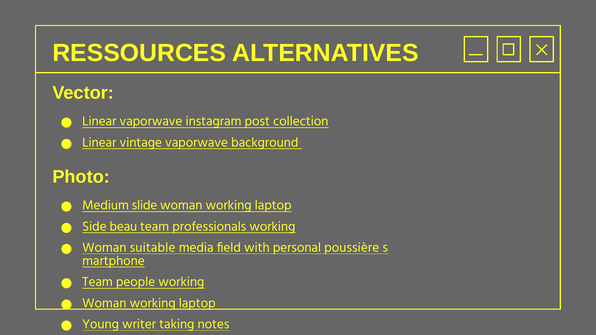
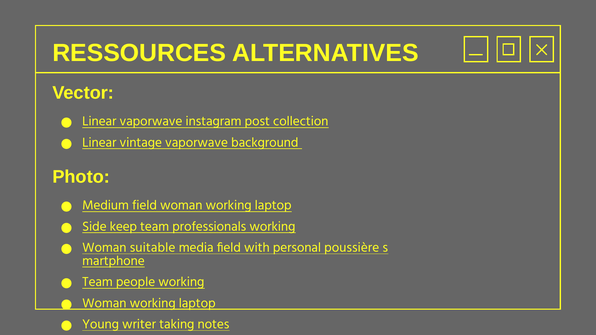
Medium slide: slide -> field
beau: beau -> keep
